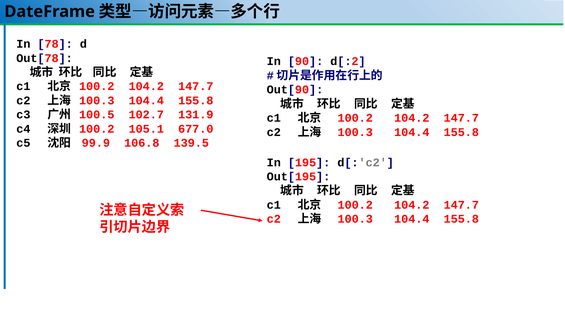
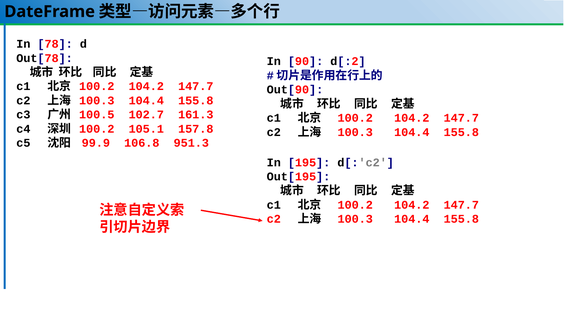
131.9: 131.9 -> 161.3
677.0: 677.0 -> 157.8
139.5: 139.5 -> 951.3
